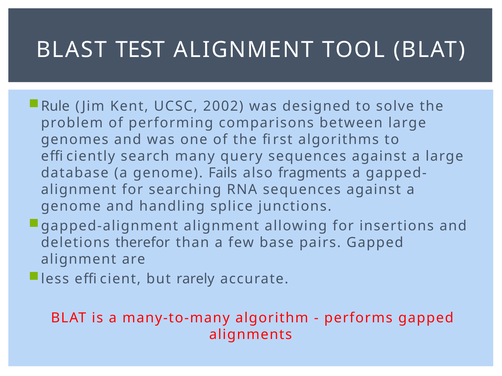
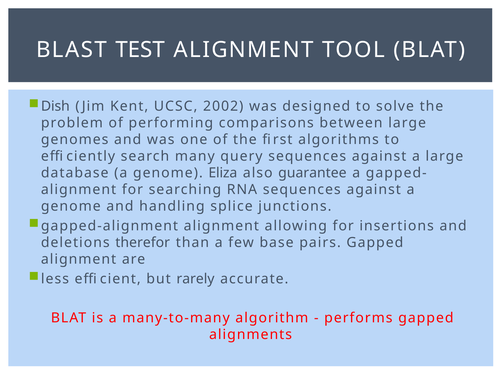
Rule: Rule -> Dish
Fails: Fails -> Eliza
fragments: fragments -> guarantee
